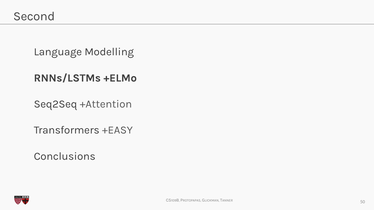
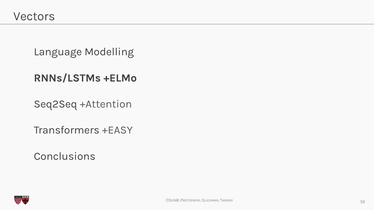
Second: Second -> Vectors
